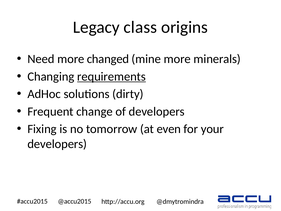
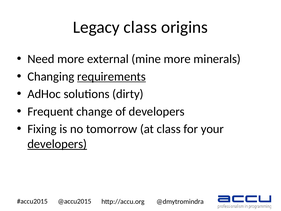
changed: changed -> external
at even: even -> class
developers at (57, 144) underline: none -> present
